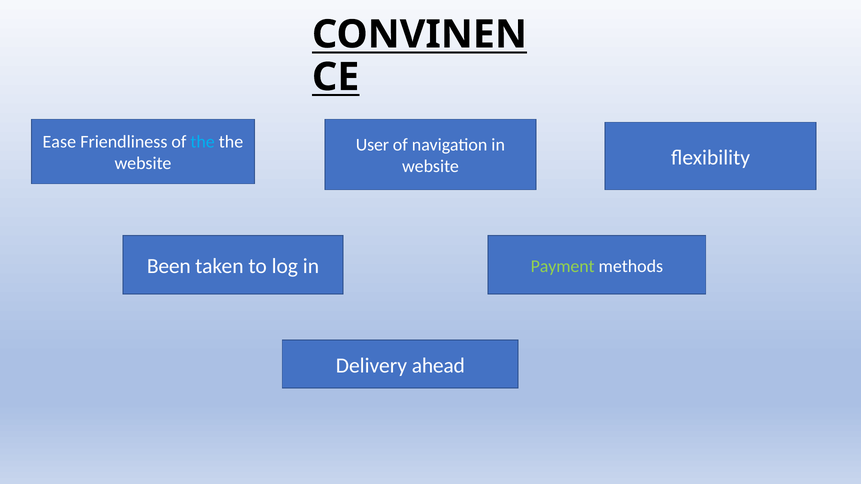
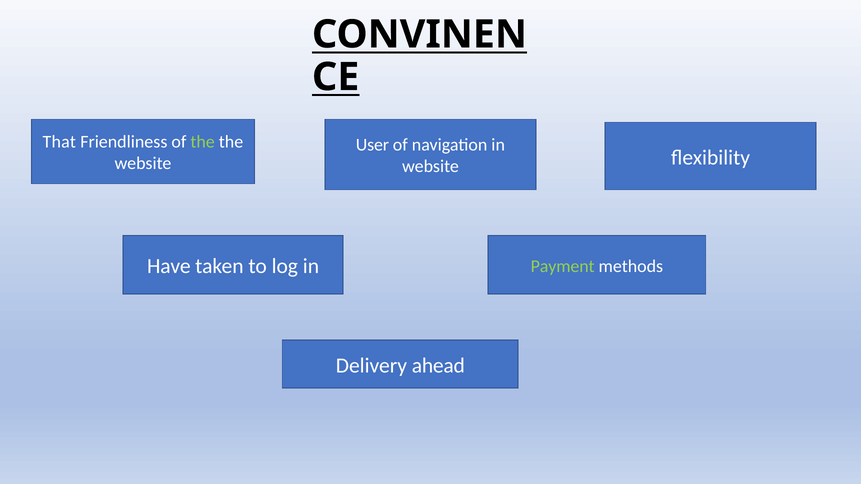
Ease: Ease -> That
the at (203, 142) colour: light blue -> light green
Been: Been -> Have
